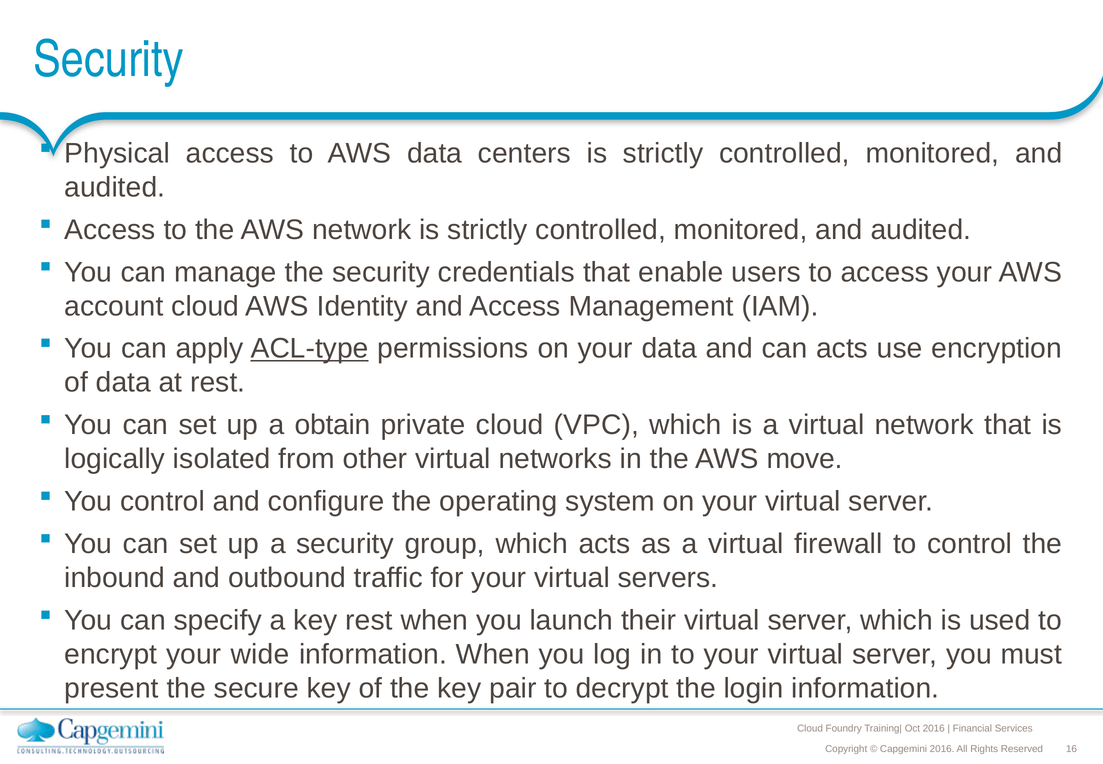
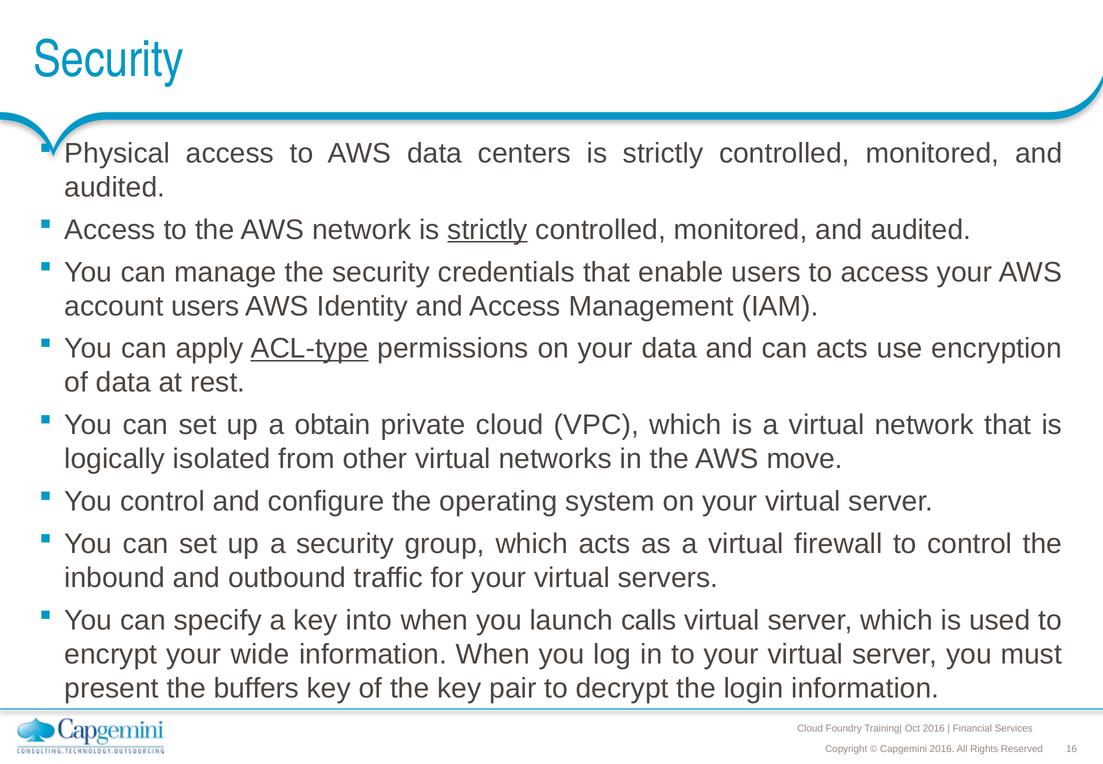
strictly at (488, 230) underline: none -> present
account cloud: cloud -> users
key rest: rest -> into
their: their -> calls
secure: secure -> buffers
